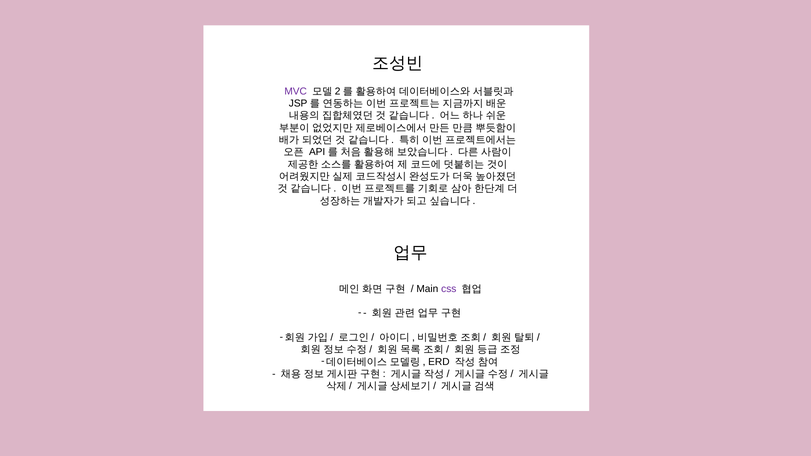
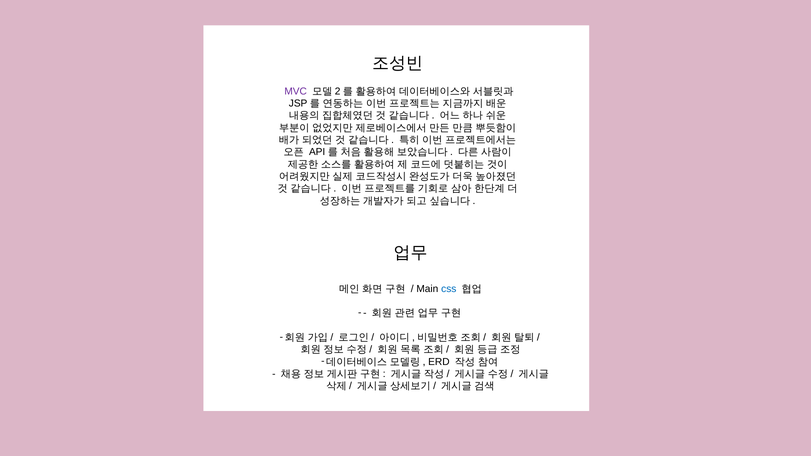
css colour: purple -> blue
